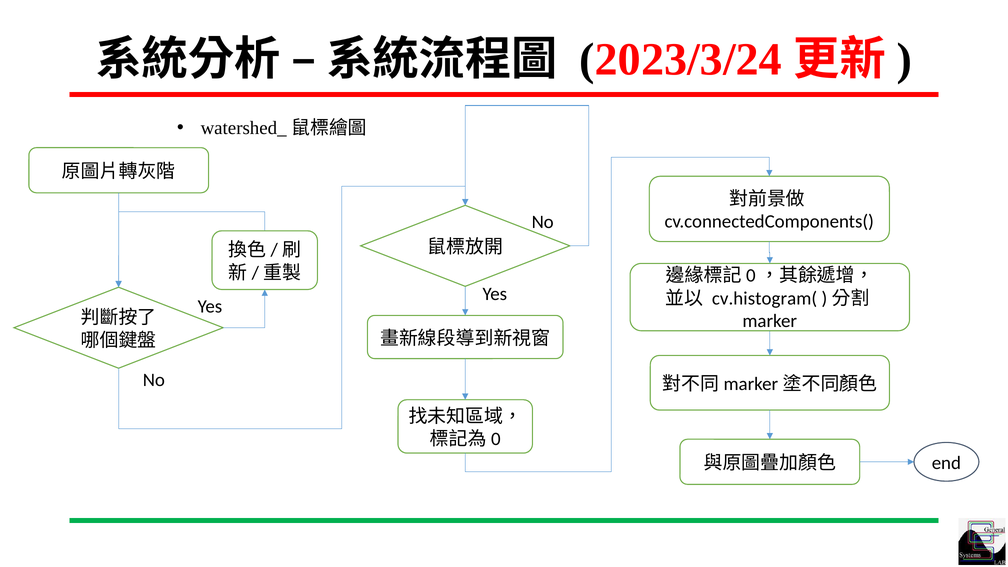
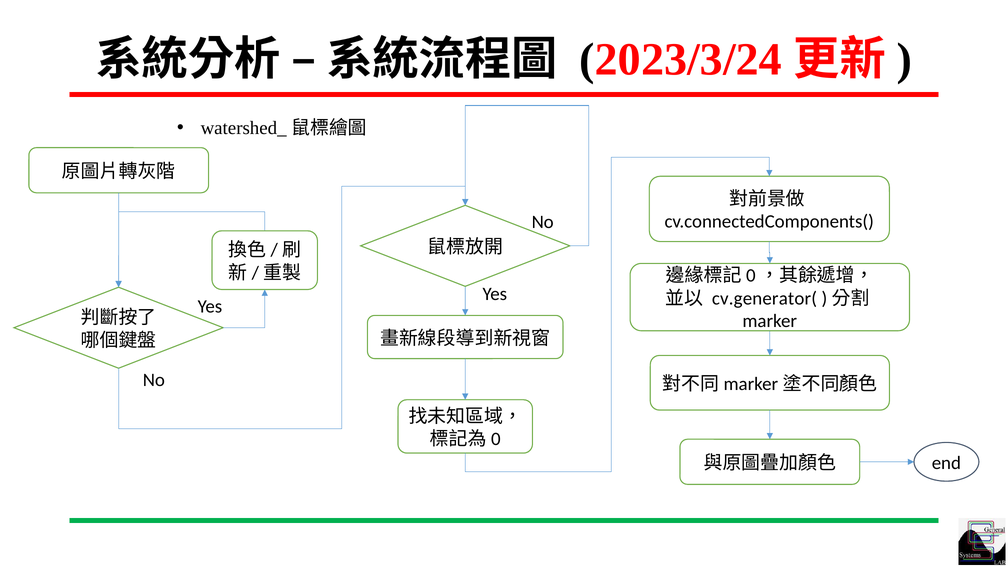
cv.histogram(: cv.histogram( -> cv.generator(
